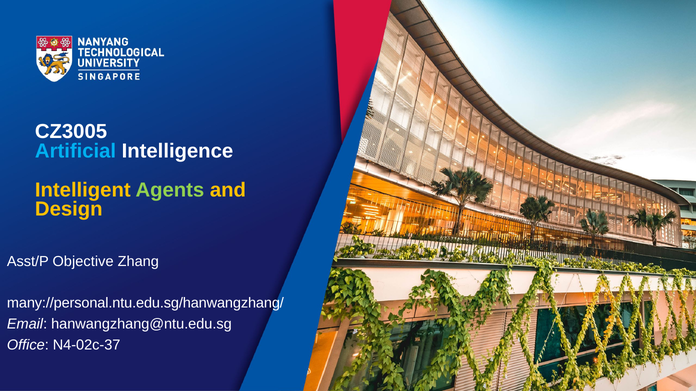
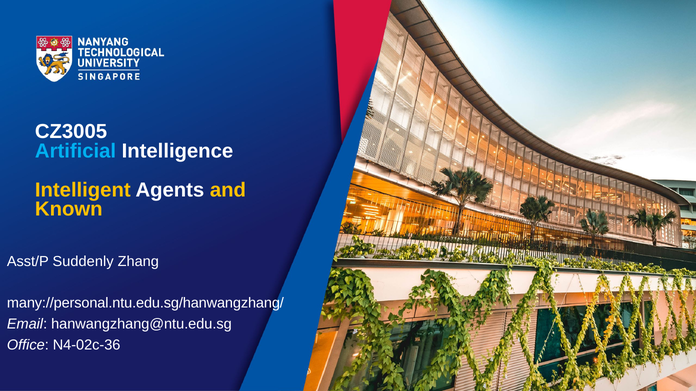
Agents colour: light green -> white
Design: Design -> Known
Objective: Objective -> Suddenly
N4-02c-37: N4-02c-37 -> N4-02c-36
